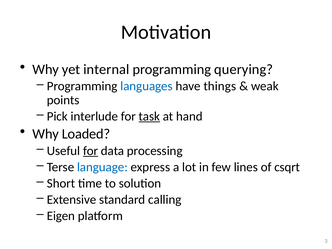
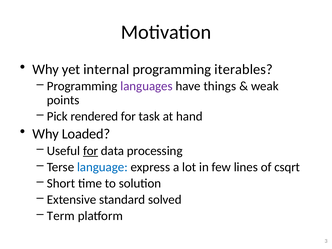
querying: querying -> iterables
languages colour: blue -> purple
interlude: interlude -> rendered
task underline: present -> none
calling: calling -> solved
Eigen: Eigen -> Term
